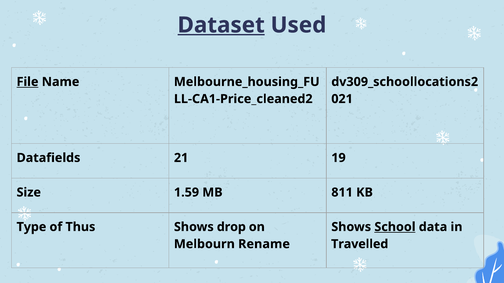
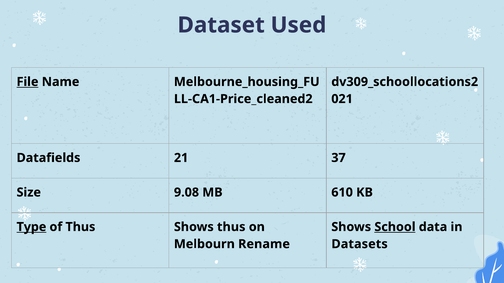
Dataset underline: present -> none
19: 19 -> 37
1.59: 1.59 -> 9.08
811: 811 -> 610
Type underline: none -> present
Shows drop: drop -> thus
Travelled: Travelled -> Datasets
